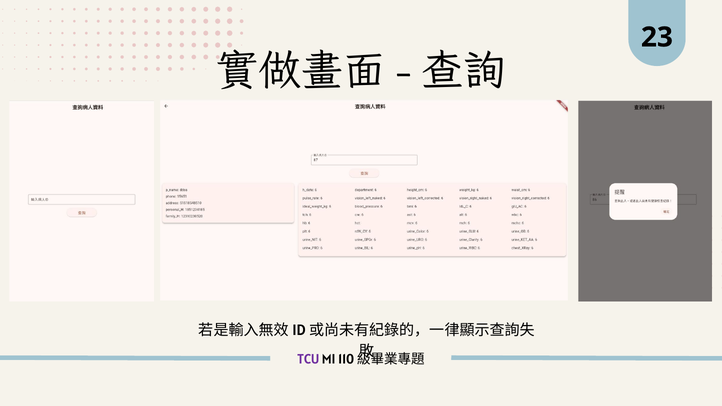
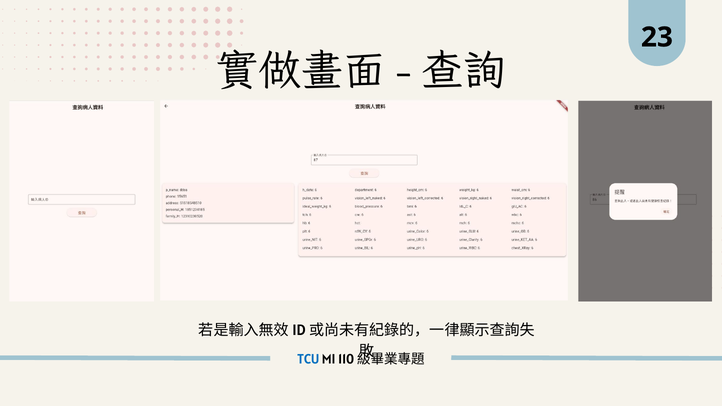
TCU colour: purple -> blue
